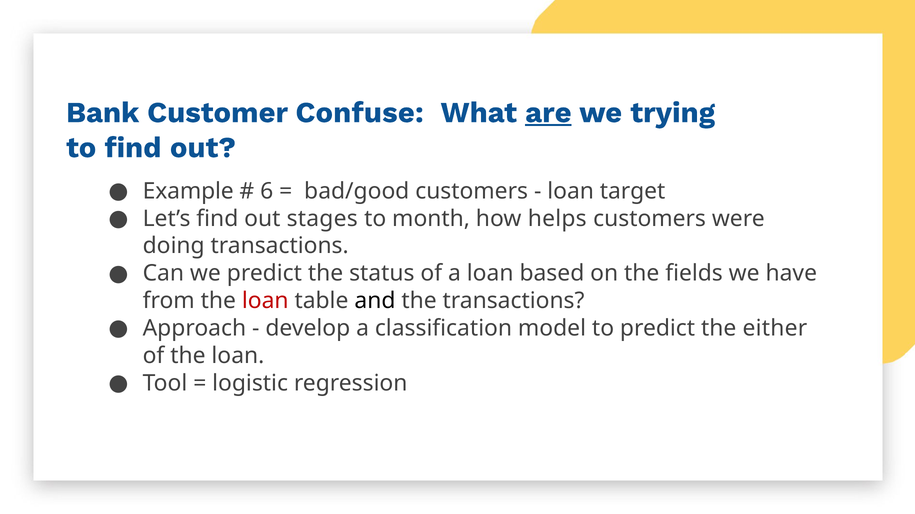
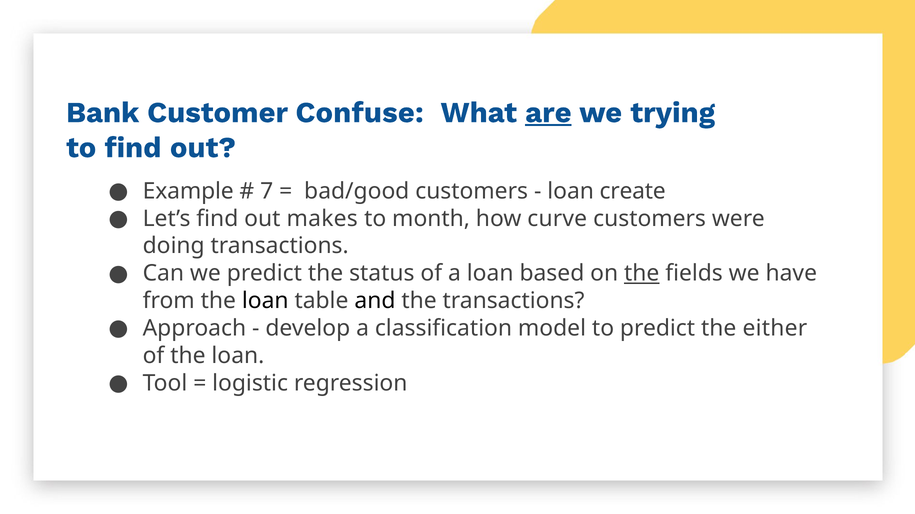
6: 6 -> 7
target: target -> create
stages: stages -> makes
helps: helps -> curve
the at (642, 274) underline: none -> present
loan at (265, 301) colour: red -> black
